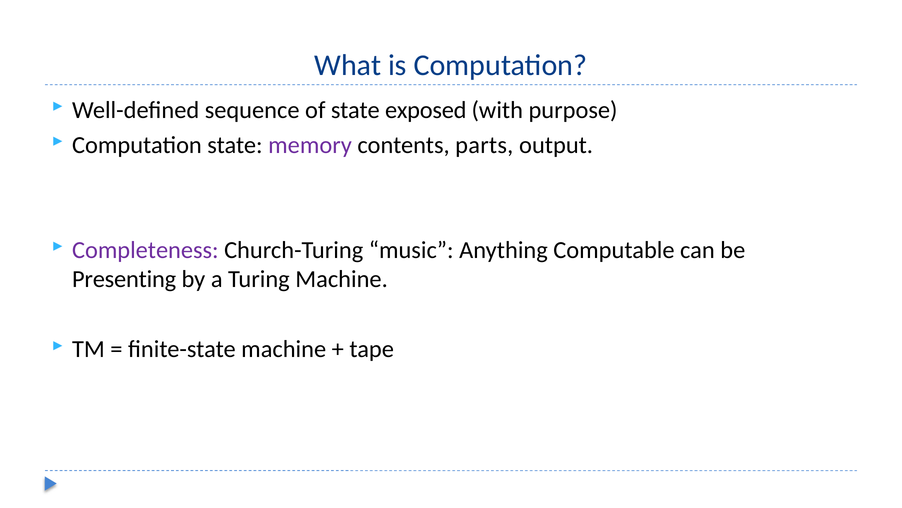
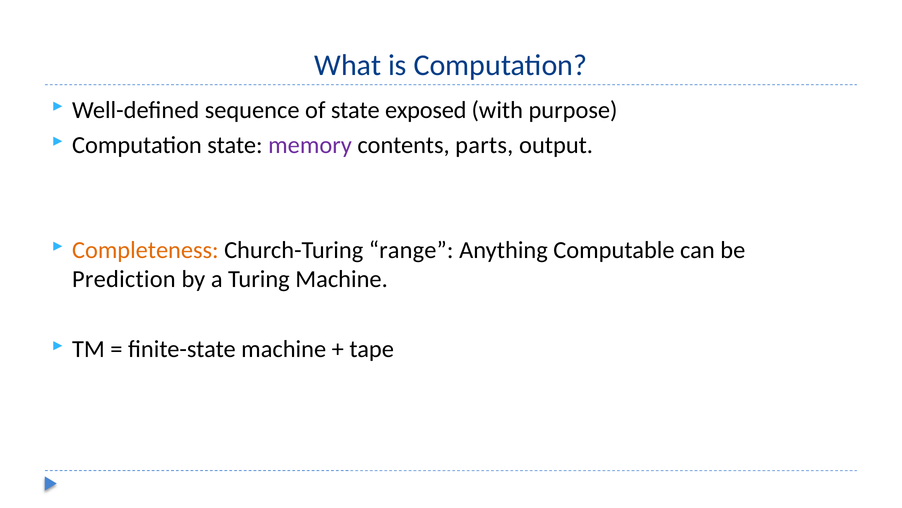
Completeness colour: purple -> orange
music: music -> range
Presenting: Presenting -> Prediction
